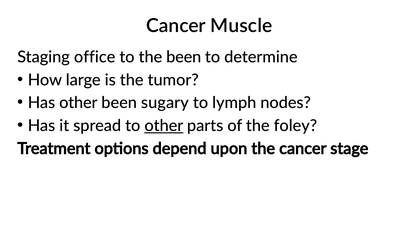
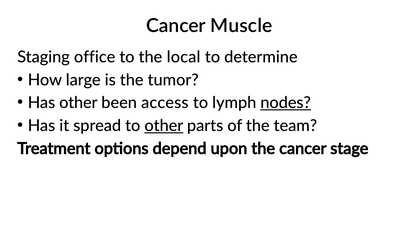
the been: been -> local
sugary: sugary -> access
nodes underline: none -> present
foley: foley -> team
